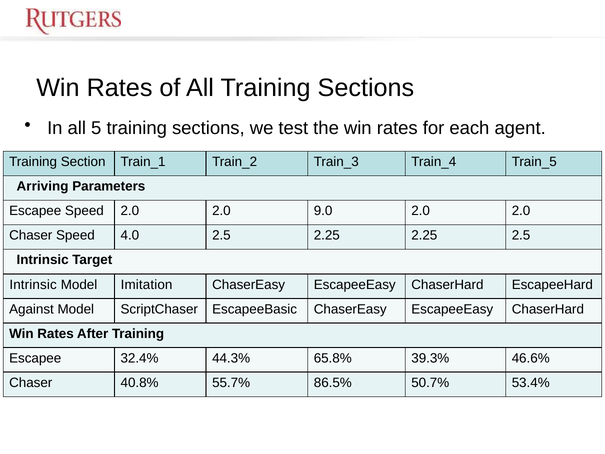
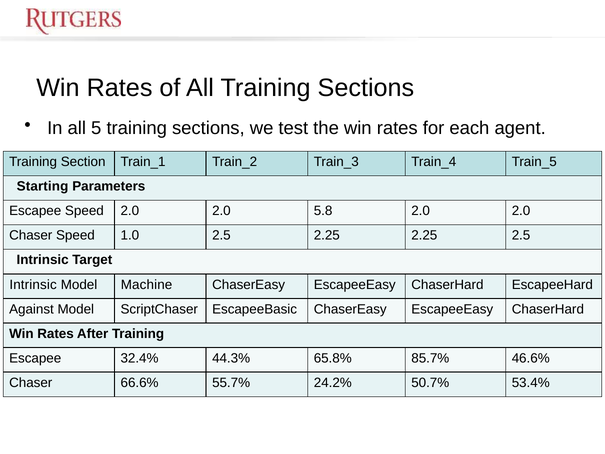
Arriving: Arriving -> Starting
9.0: 9.0 -> 5.8
4.0: 4.0 -> 1.0
Imitation: Imitation -> Machine
39.3%: 39.3% -> 85.7%
40.8%: 40.8% -> 66.6%
86.5%: 86.5% -> 24.2%
